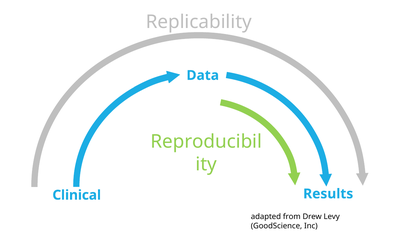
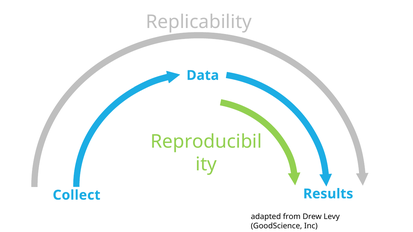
Clinical: Clinical -> Collect
